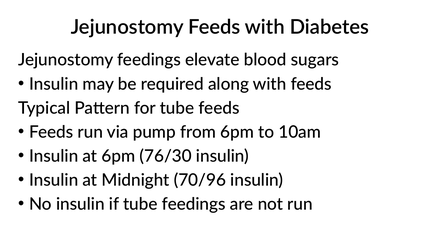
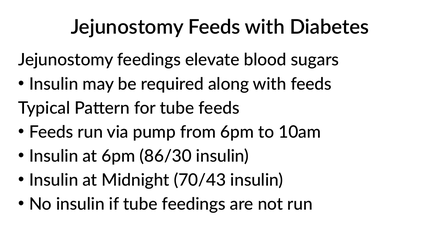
76/30: 76/30 -> 86/30
70/96: 70/96 -> 70/43
